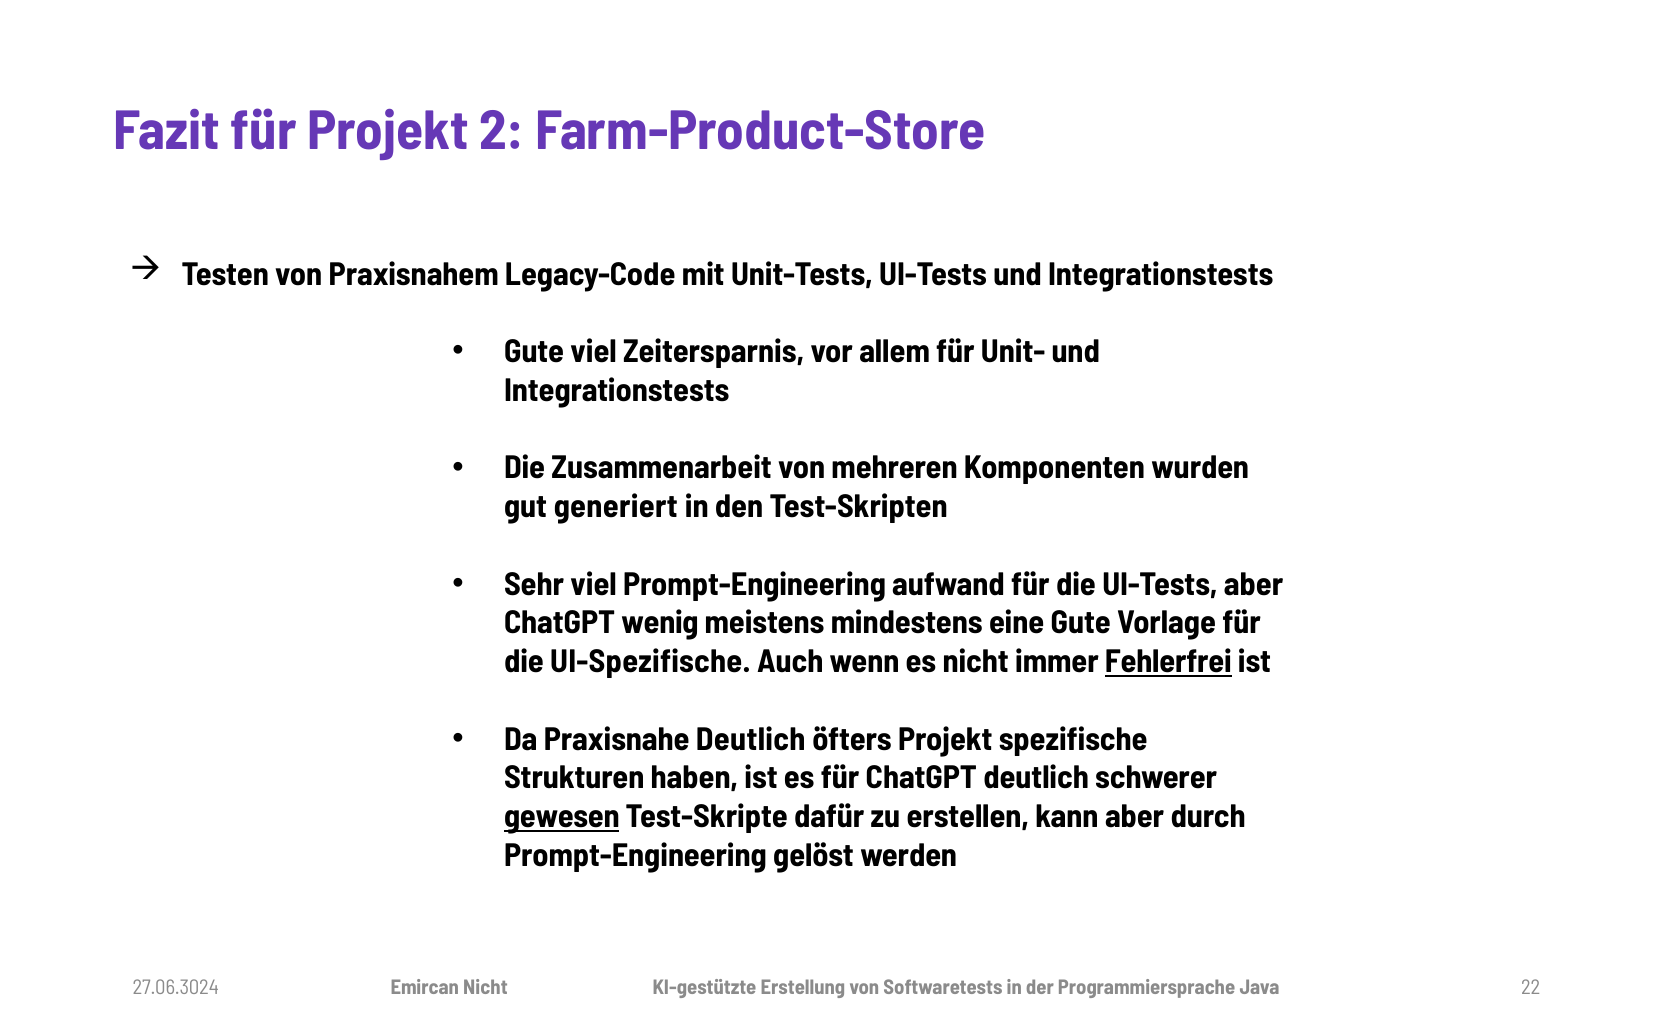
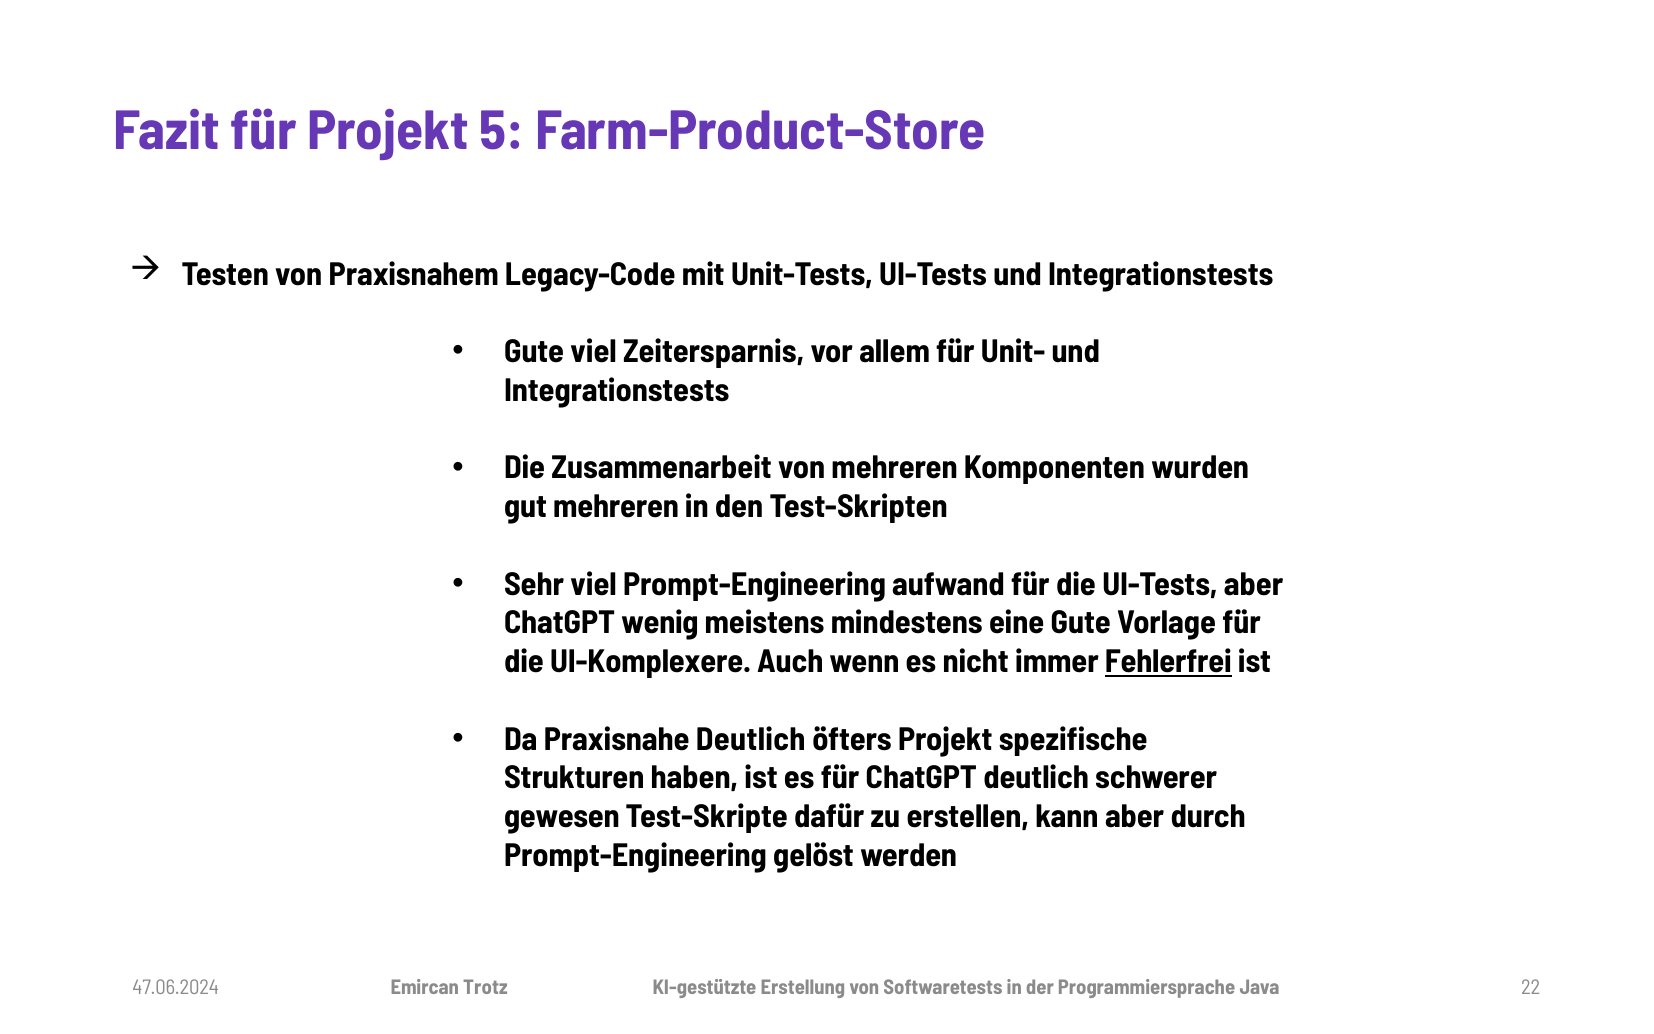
2: 2 -> 5
gut generiert: generiert -> mehreren
UI-Spezifische: UI-Spezifische -> UI-Komplexere
gewesen underline: present -> none
27.06.3024: 27.06.3024 -> 47.06.2024
Emircan Nicht: Nicht -> Trotz
